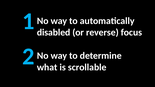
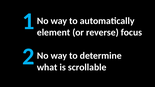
disabled: disabled -> element
